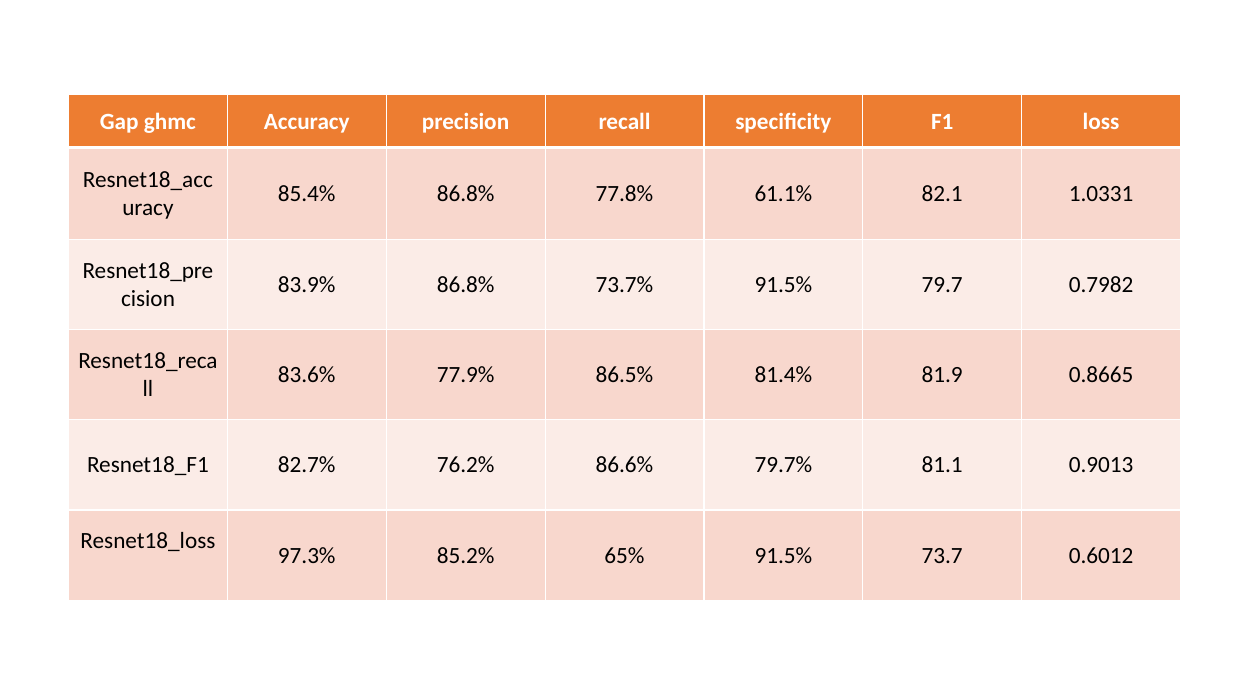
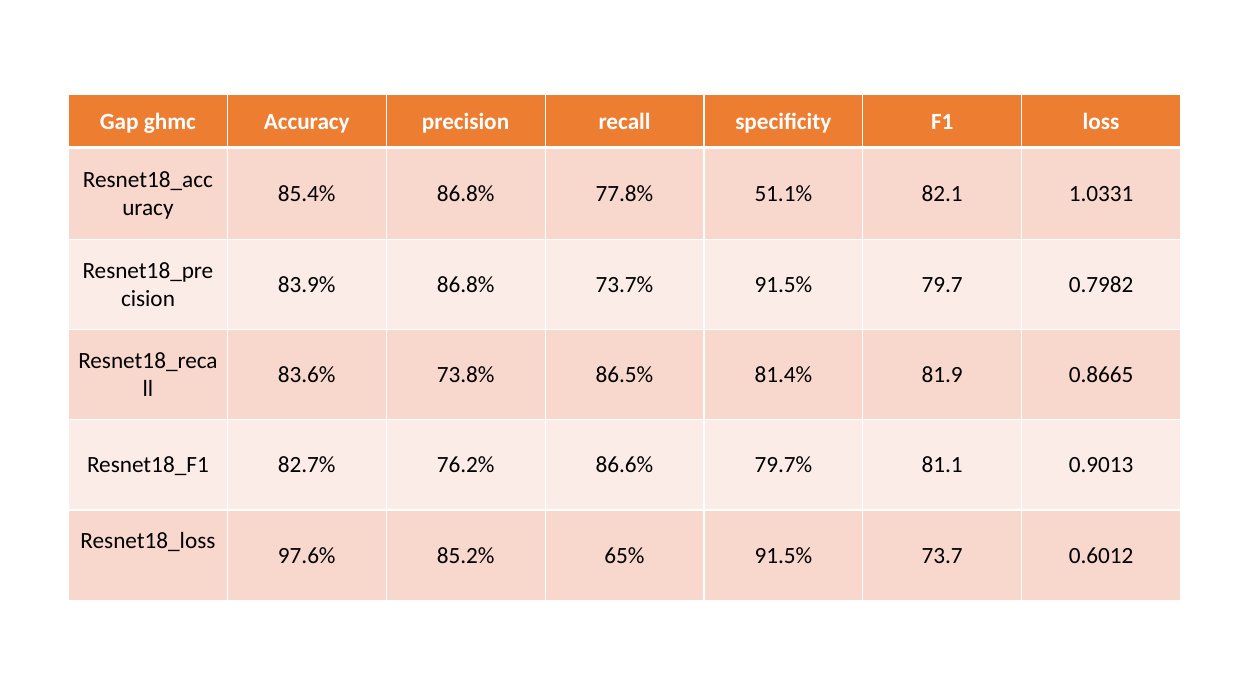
61.1%: 61.1% -> 51.1%
77.9%: 77.9% -> 73.8%
97.3%: 97.3% -> 97.6%
